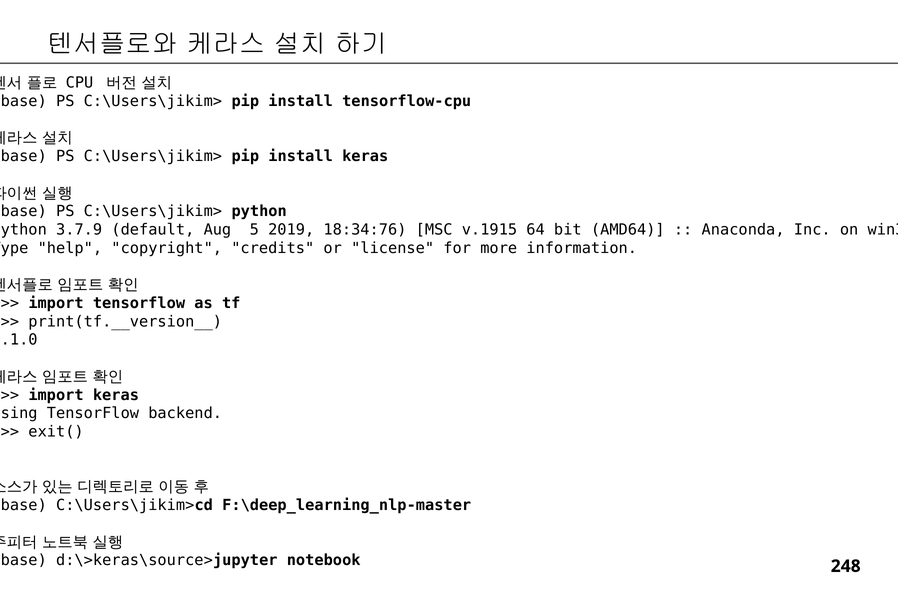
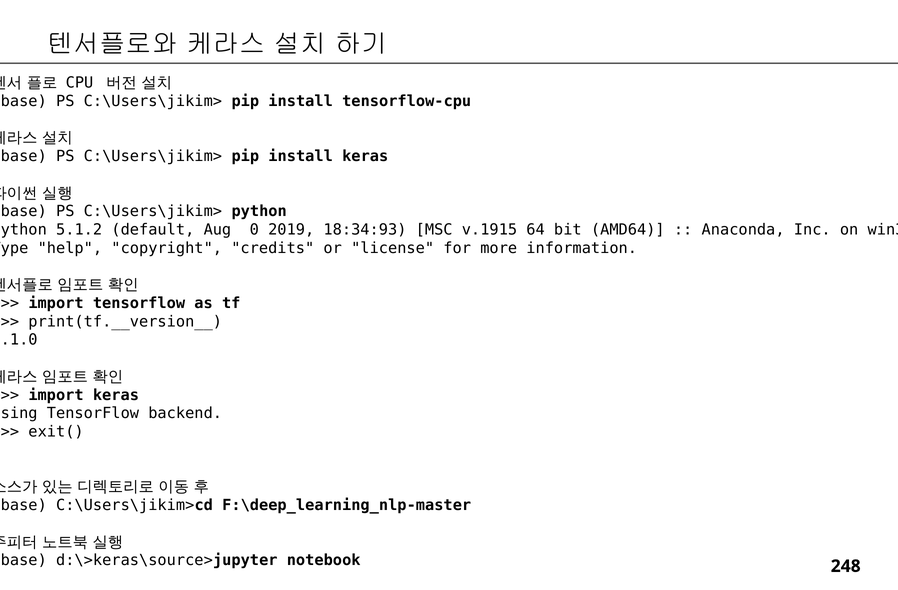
3.7.9: 3.7.9 -> 5.1.2
5: 5 -> 0
18:34:76: 18:34:76 -> 18:34:93
